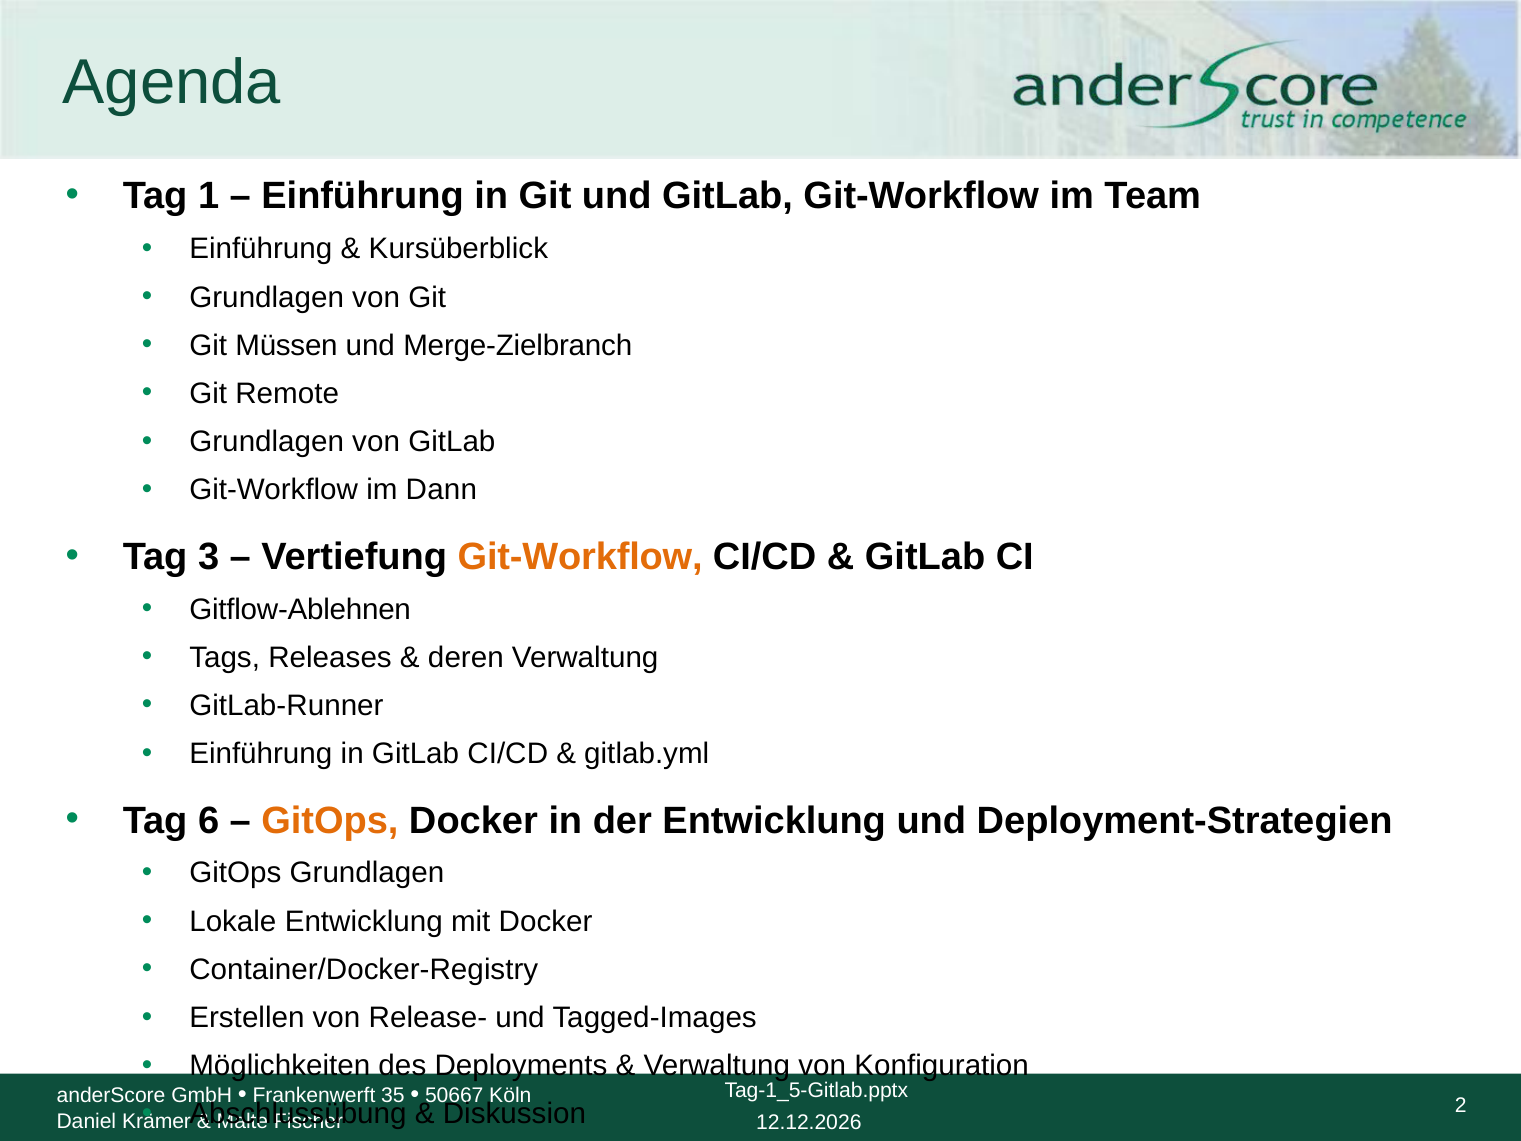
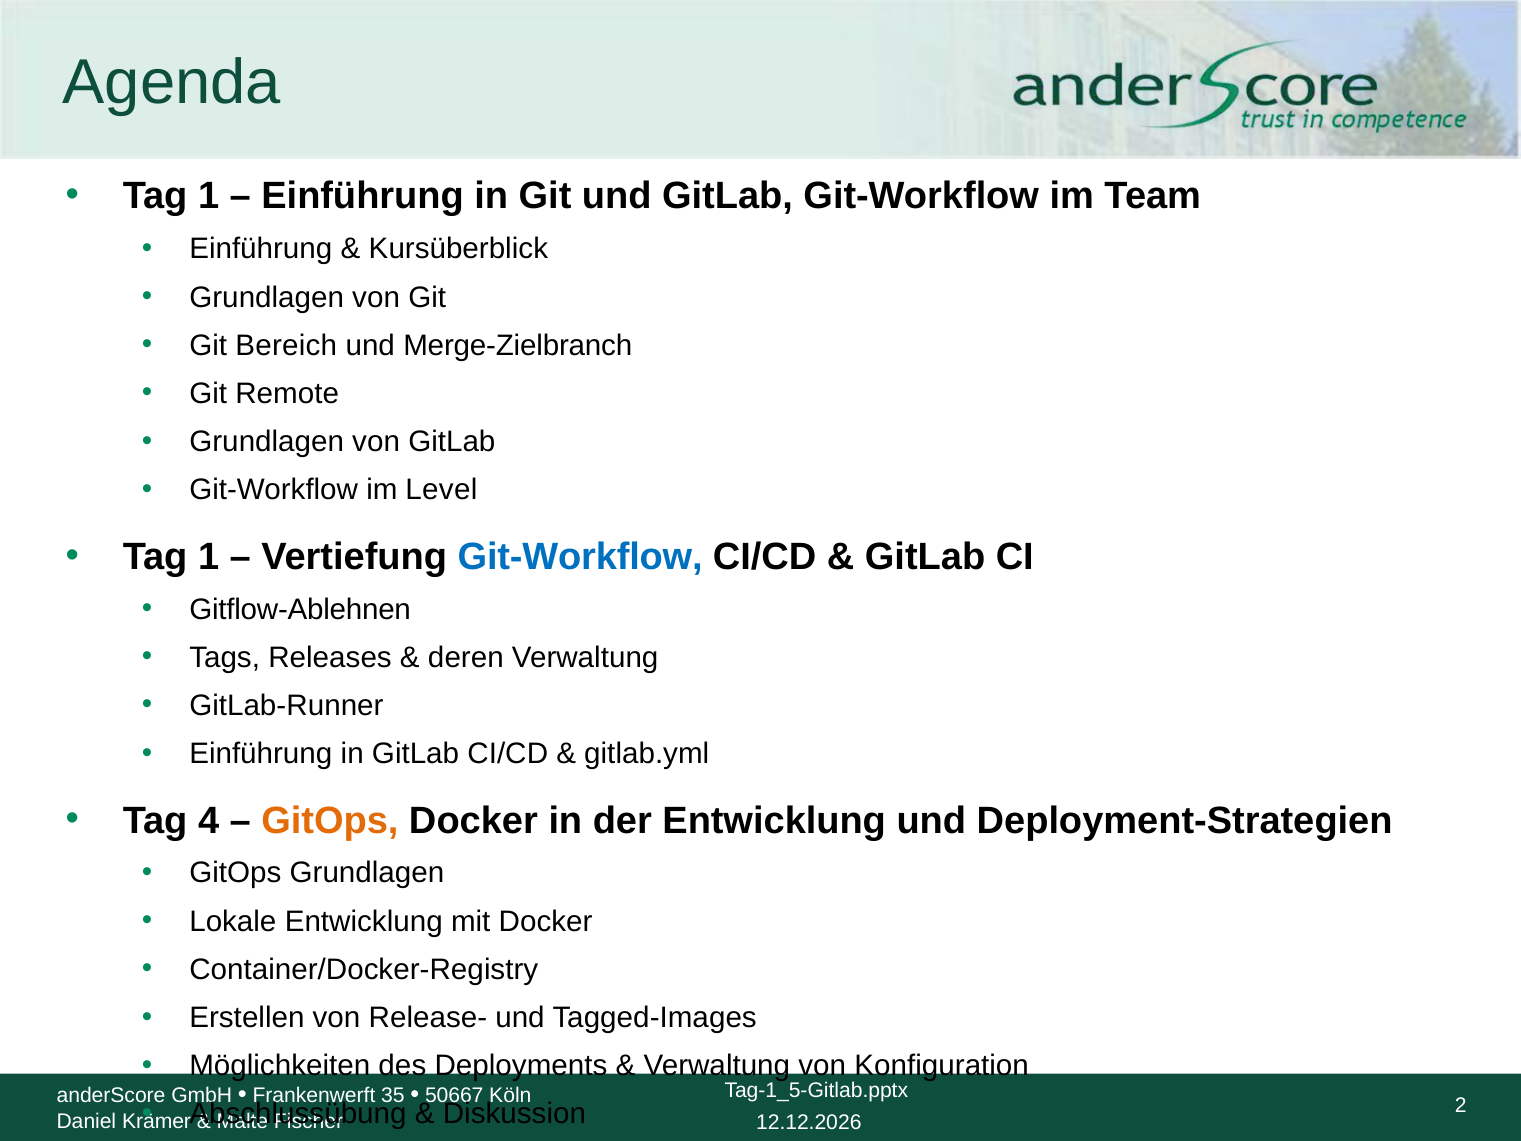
Müssen: Müssen -> Bereich
Dann: Dann -> Level
3 at (209, 557): 3 -> 1
Git-Workflow at (580, 557) colour: orange -> blue
6: 6 -> 4
